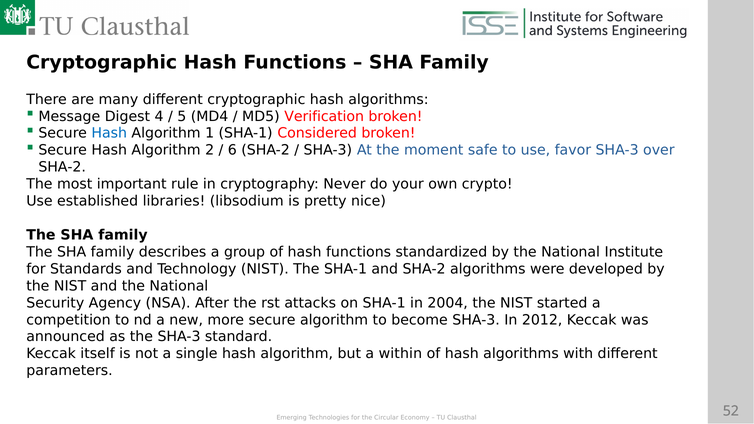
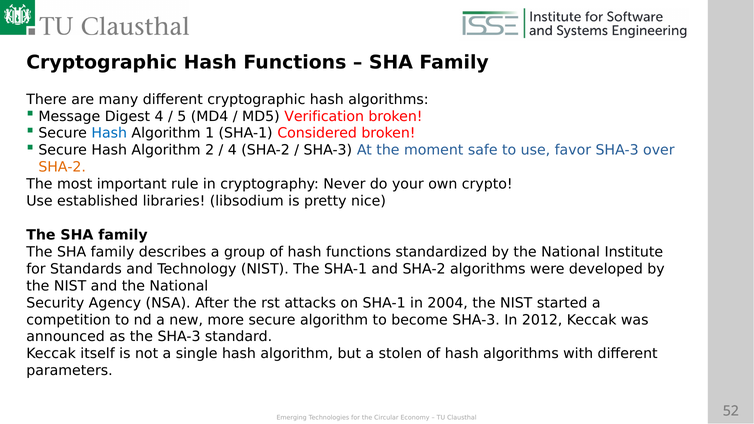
6 at (232, 150): 6 -> 4
SHA-2 at (62, 167) colour: black -> orange
within: within -> stolen
